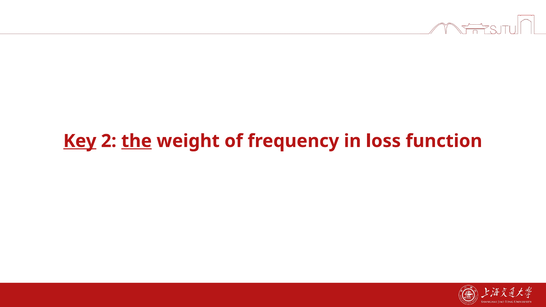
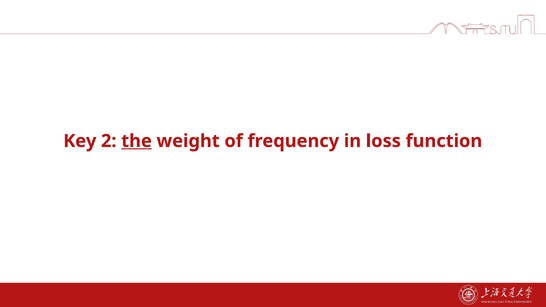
Key underline: present -> none
